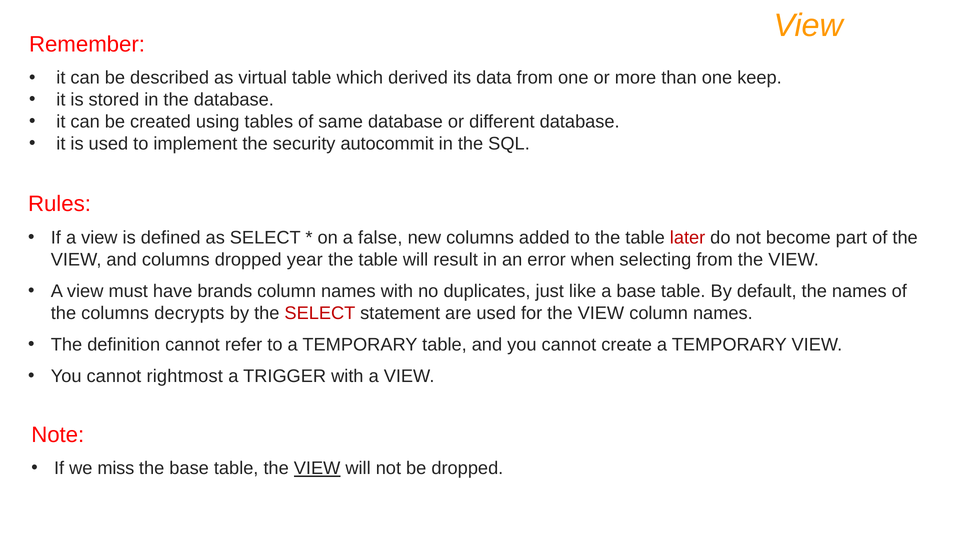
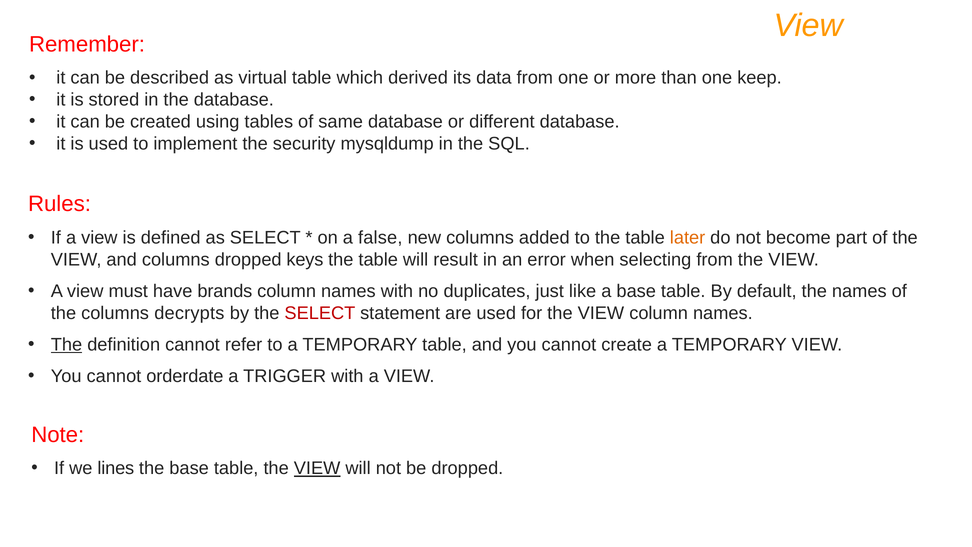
autocommit: autocommit -> mysqldump
later colour: red -> orange
year: year -> keys
The at (67, 344) underline: none -> present
rightmost: rightmost -> orderdate
miss: miss -> lines
